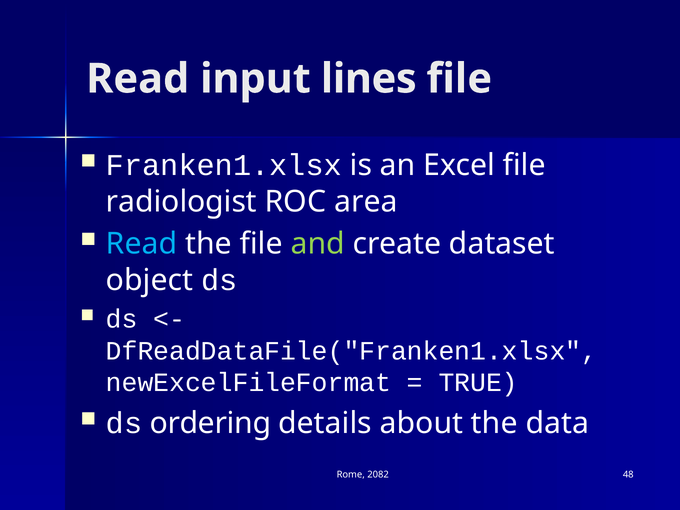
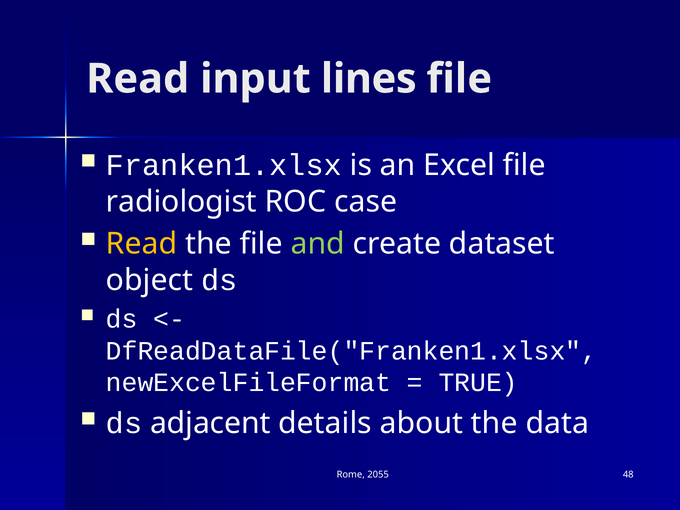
area: area -> case
Read at (142, 244) colour: light blue -> yellow
ordering: ordering -> adjacent
2082: 2082 -> 2055
